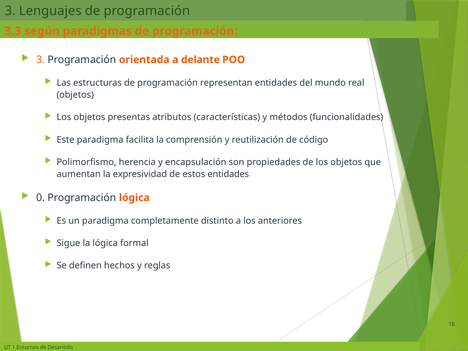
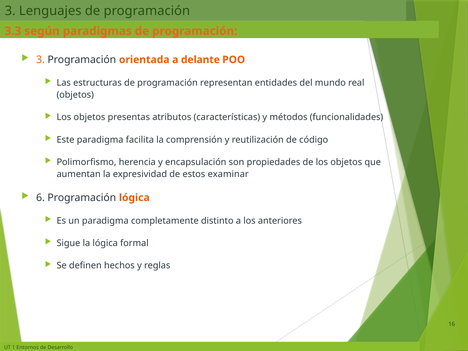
estos entidades: entidades -> examinar
0: 0 -> 6
